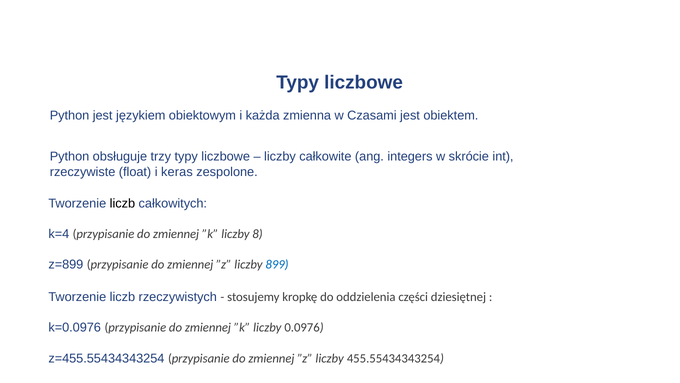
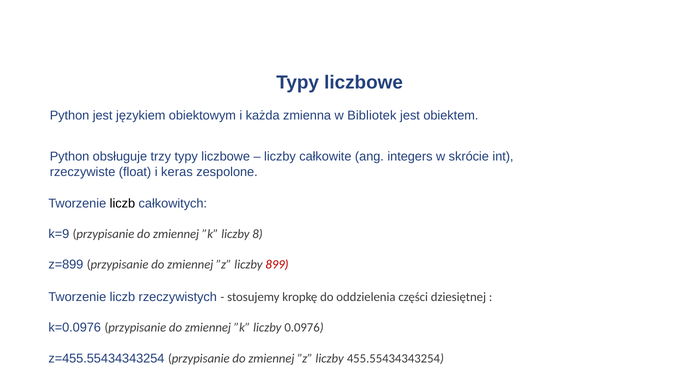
Czasami: Czasami -> Bibliotek
k=4: k=4 -> k=9
899 colour: blue -> red
